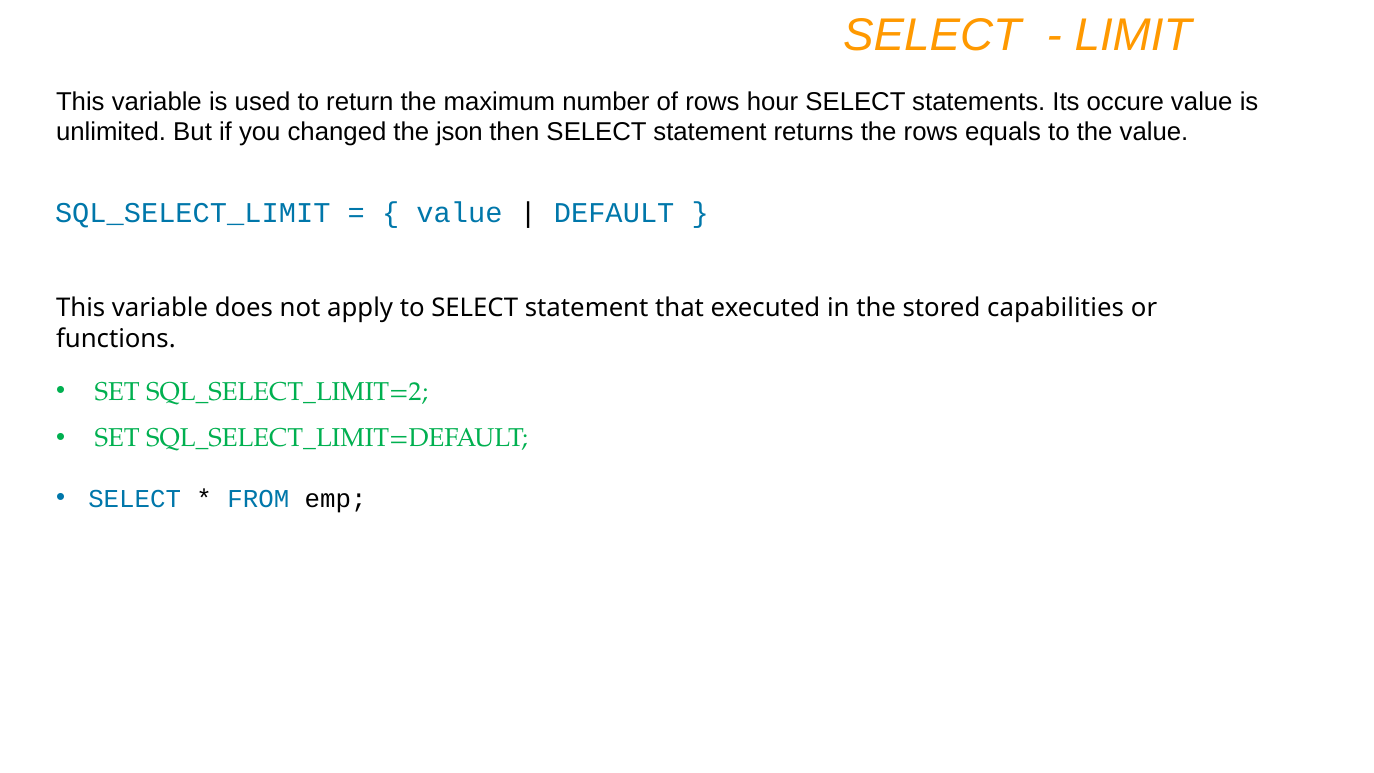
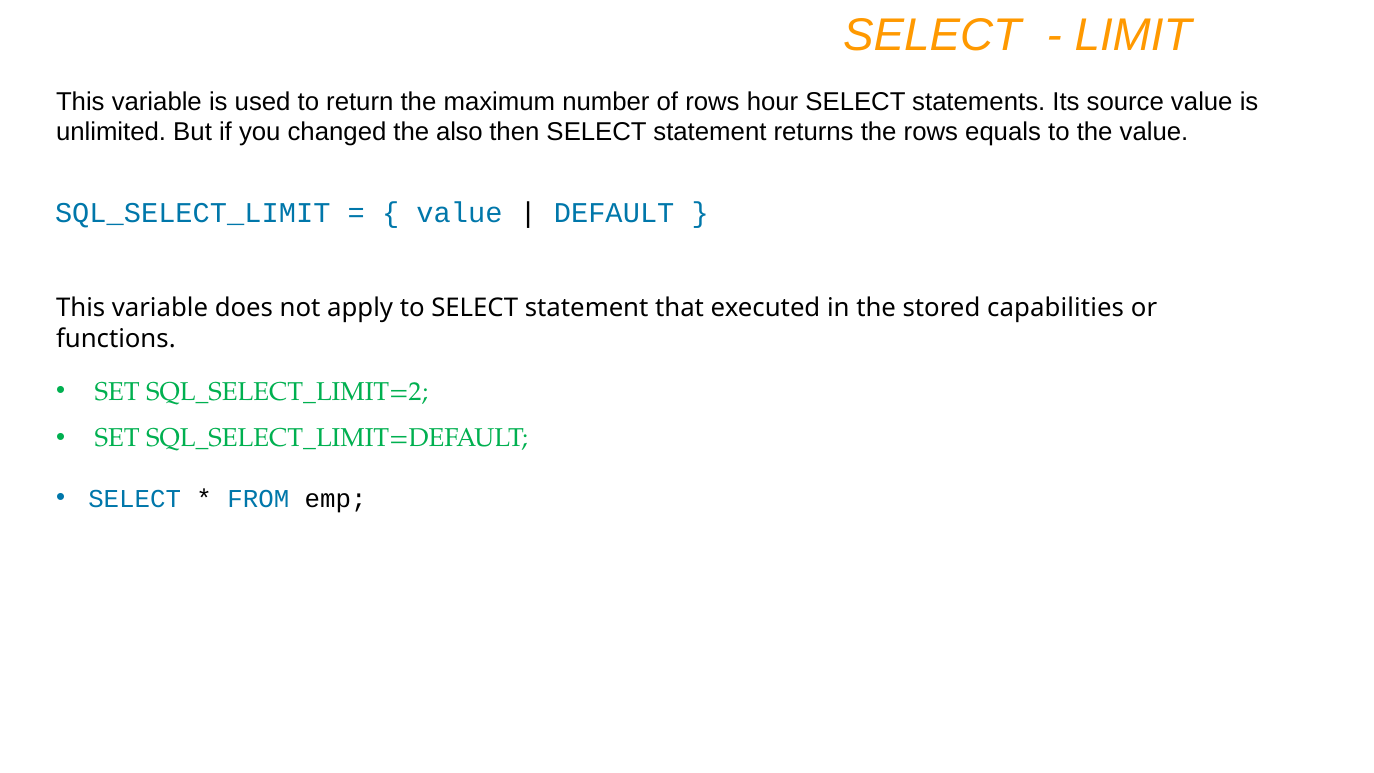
occure: occure -> source
json: json -> also
